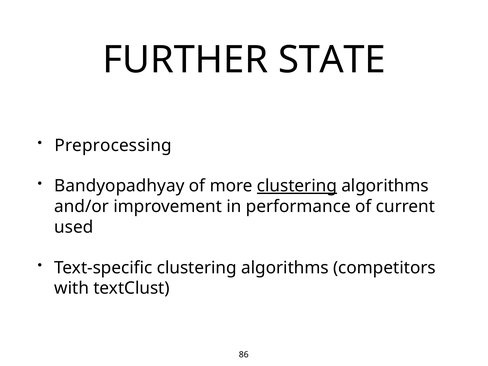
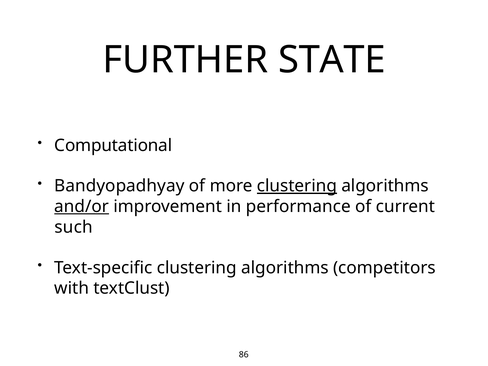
Preprocessing: Preprocessing -> Computational
and/or underline: none -> present
used: used -> such
